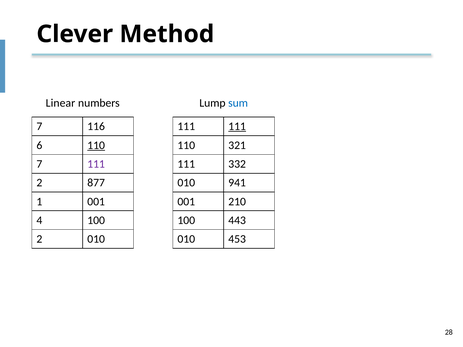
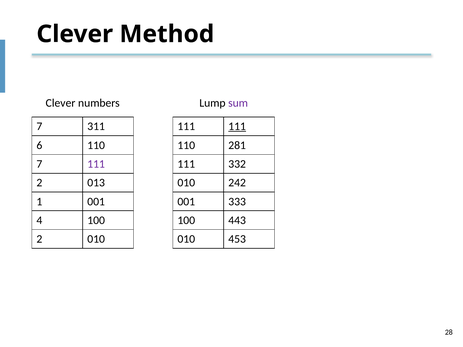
Linear at (60, 103): Linear -> Clever
sum colour: blue -> purple
116: 116 -> 311
110 at (96, 145) underline: present -> none
321: 321 -> 281
877: 877 -> 013
941: 941 -> 242
210: 210 -> 333
